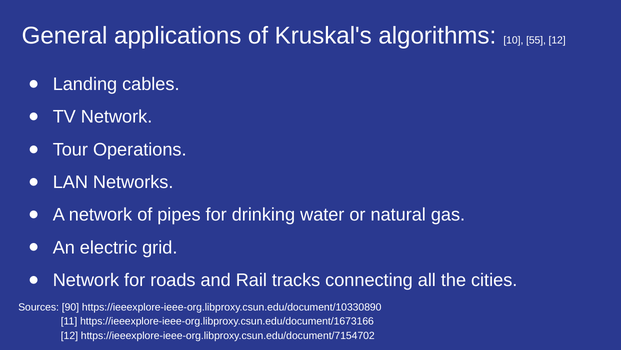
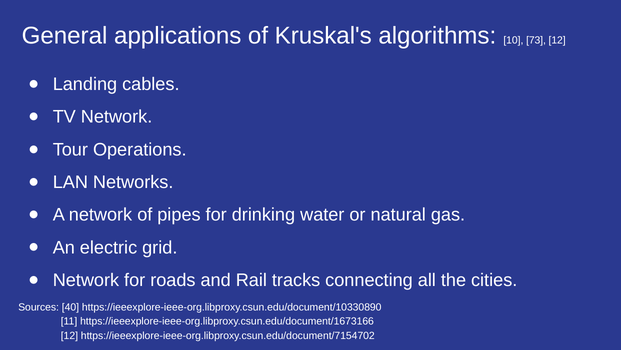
55: 55 -> 73
90: 90 -> 40
